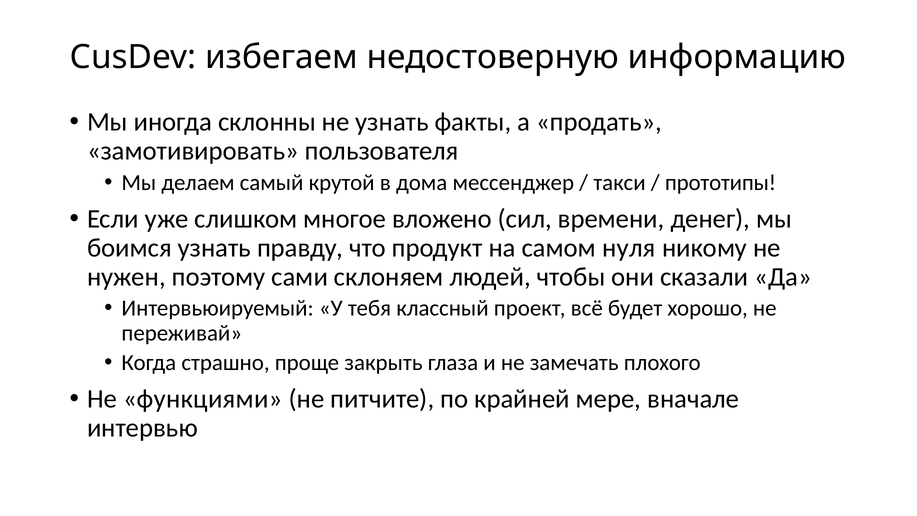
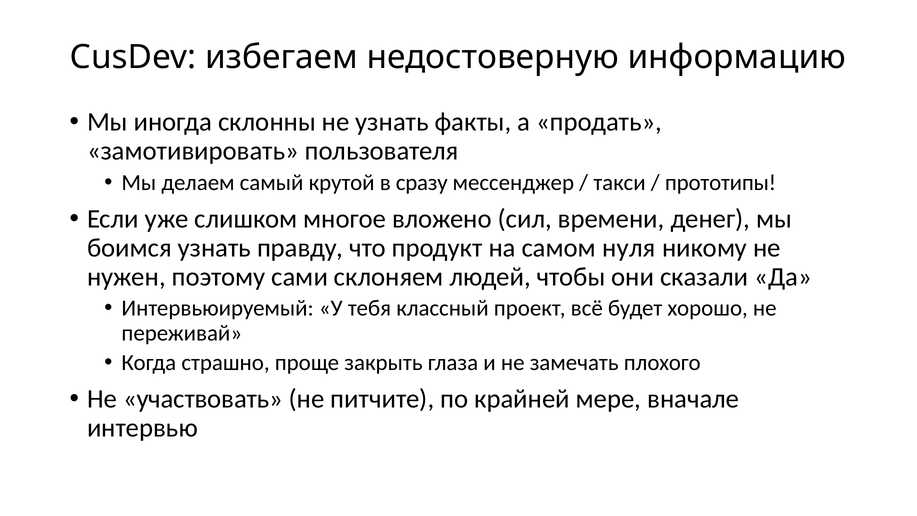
дома: дома -> сразу
функциями: функциями -> участвовать
